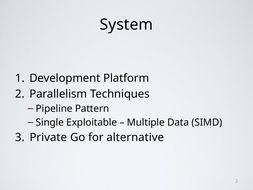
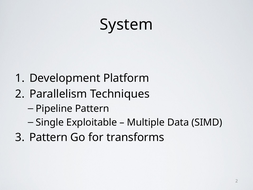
Private at (48, 137): Private -> Pattern
alternative: alternative -> transforms
